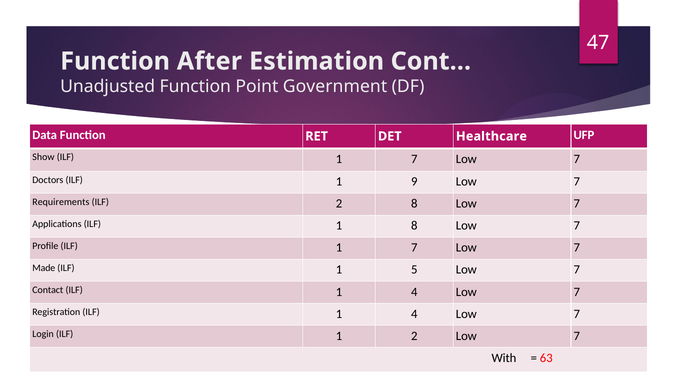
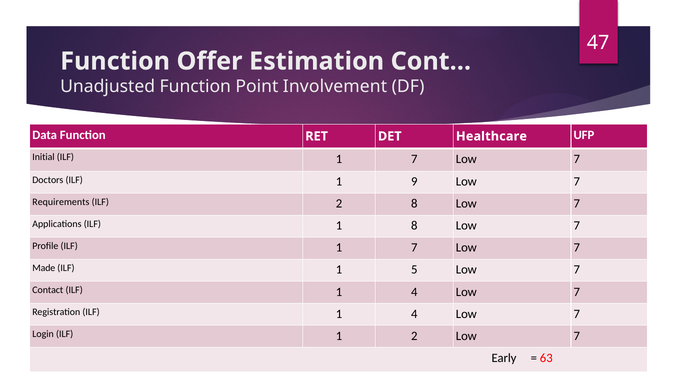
After: After -> Offer
Government: Government -> Involvement
Show: Show -> Initial
With: With -> Early
